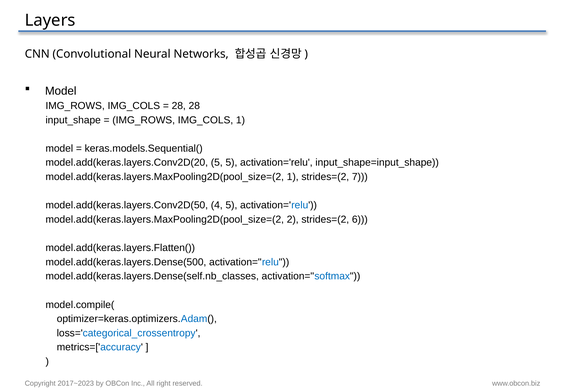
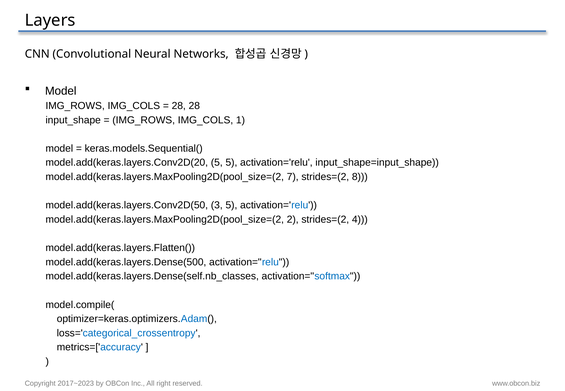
model.add(keras.layers.MaxPooling2D(pool_size=(2 1: 1 -> 7
7: 7 -> 8
4: 4 -> 3
6: 6 -> 4
